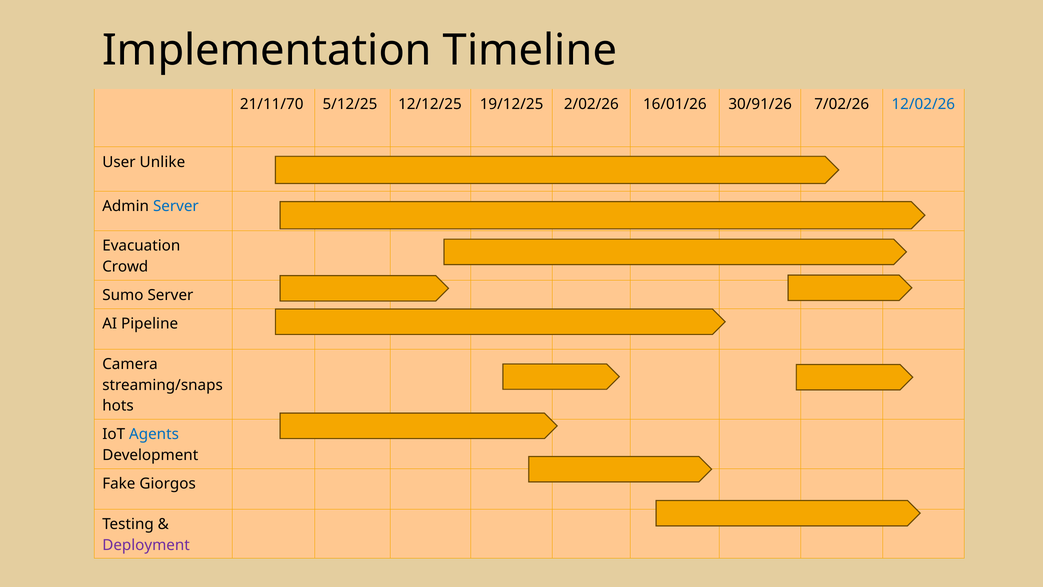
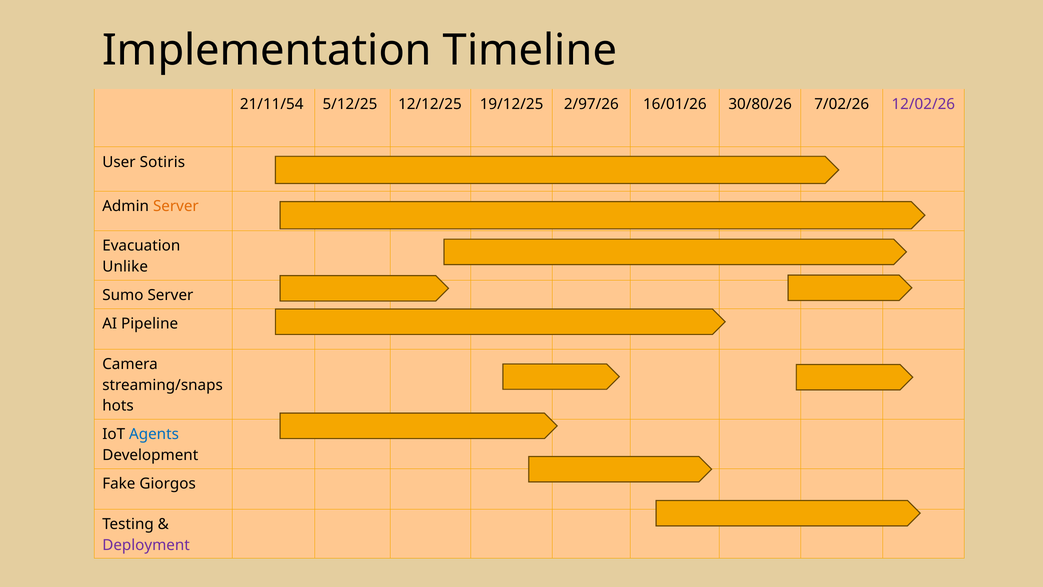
21/11/70: 21/11/70 -> 21/11/54
2/02/26: 2/02/26 -> 2/97/26
30/91/26: 30/91/26 -> 30/80/26
12/02/26 colour: blue -> purple
Unlike: Unlike -> Sotiris
Server at (176, 206) colour: blue -> orange
Crowd: Crowd -> Unlike
